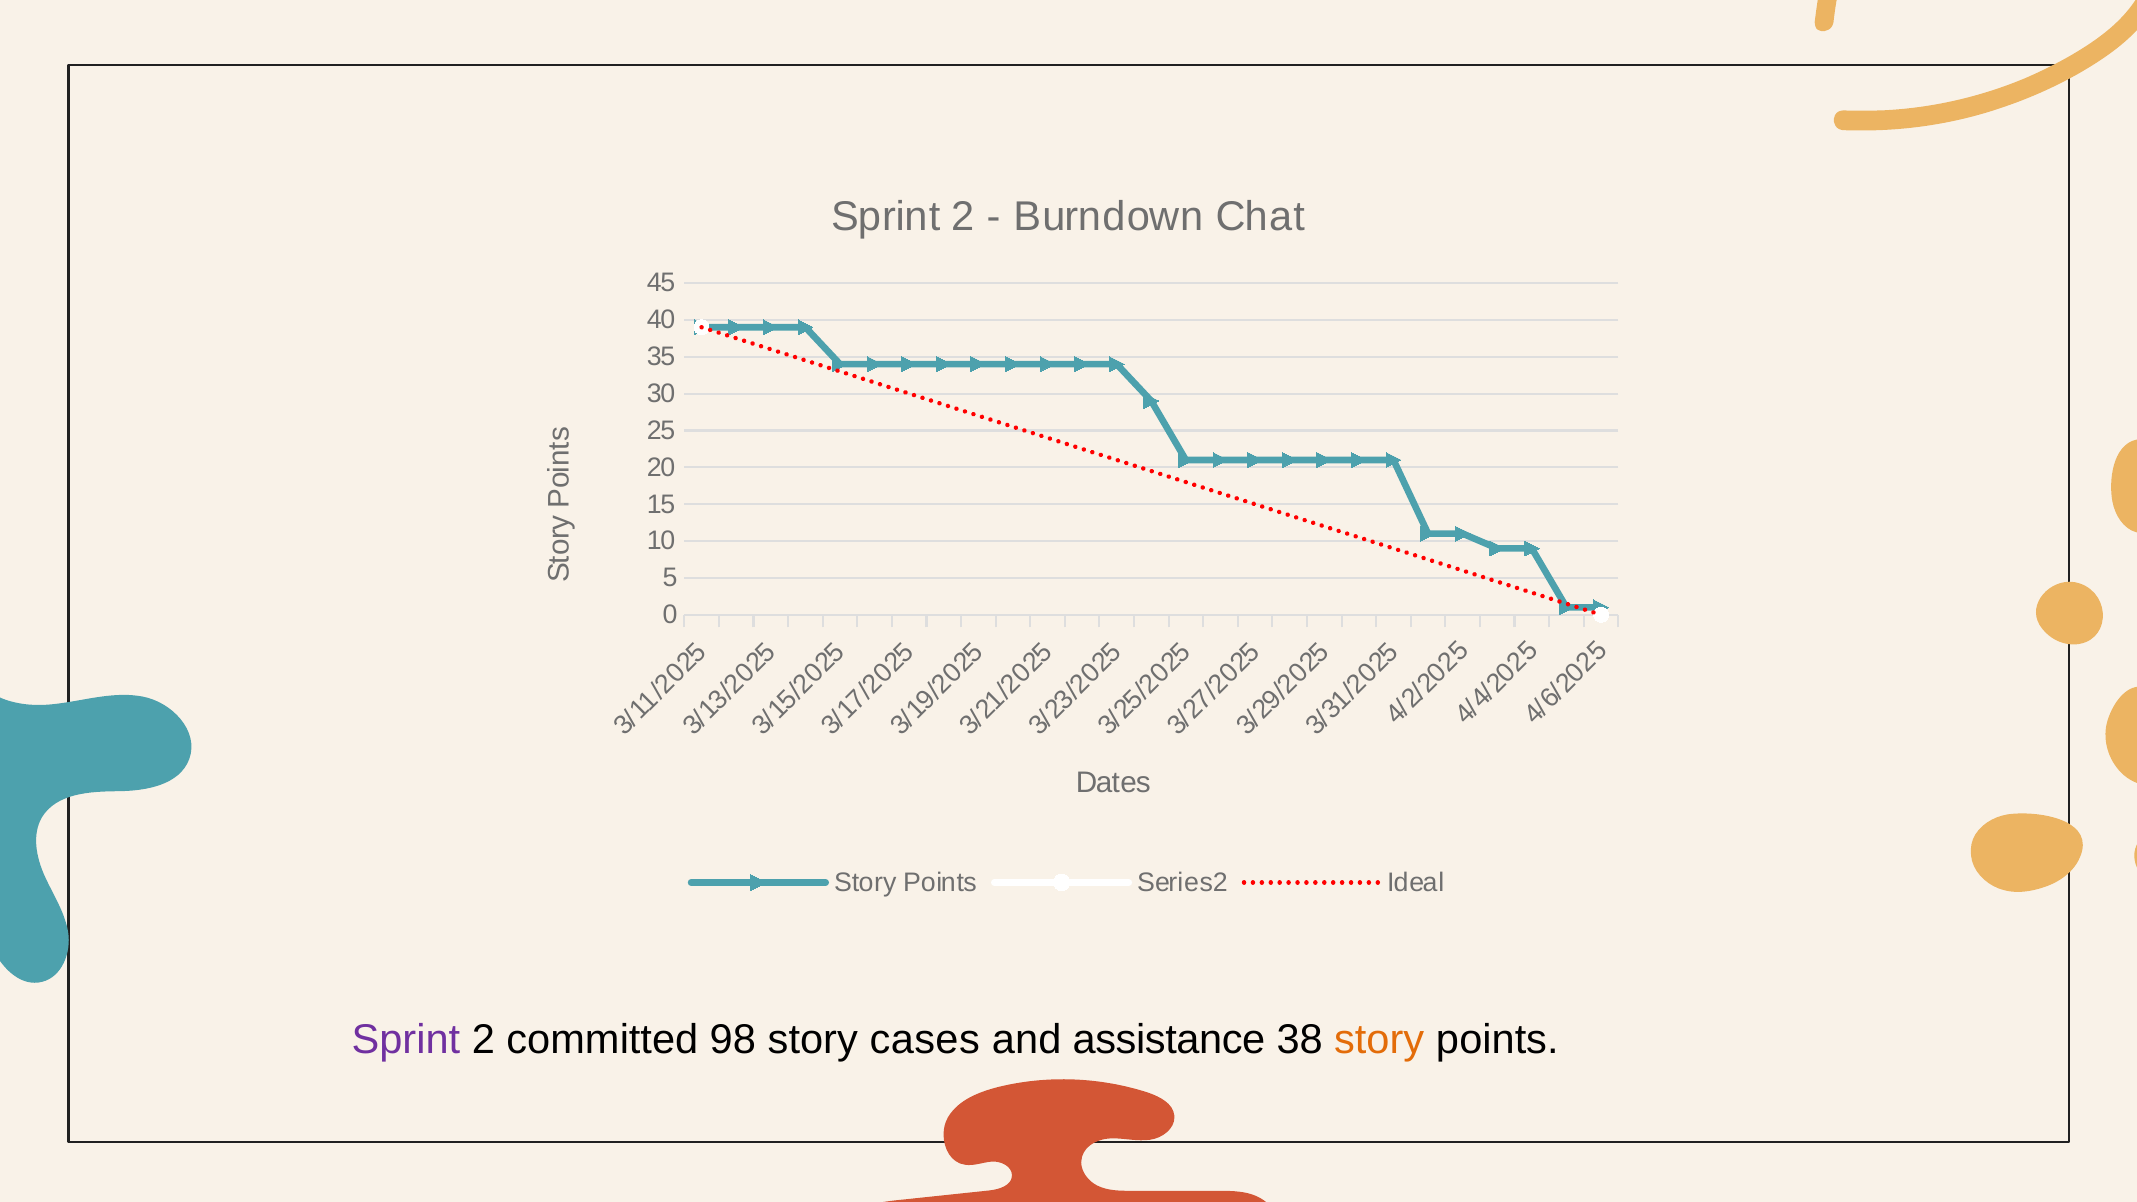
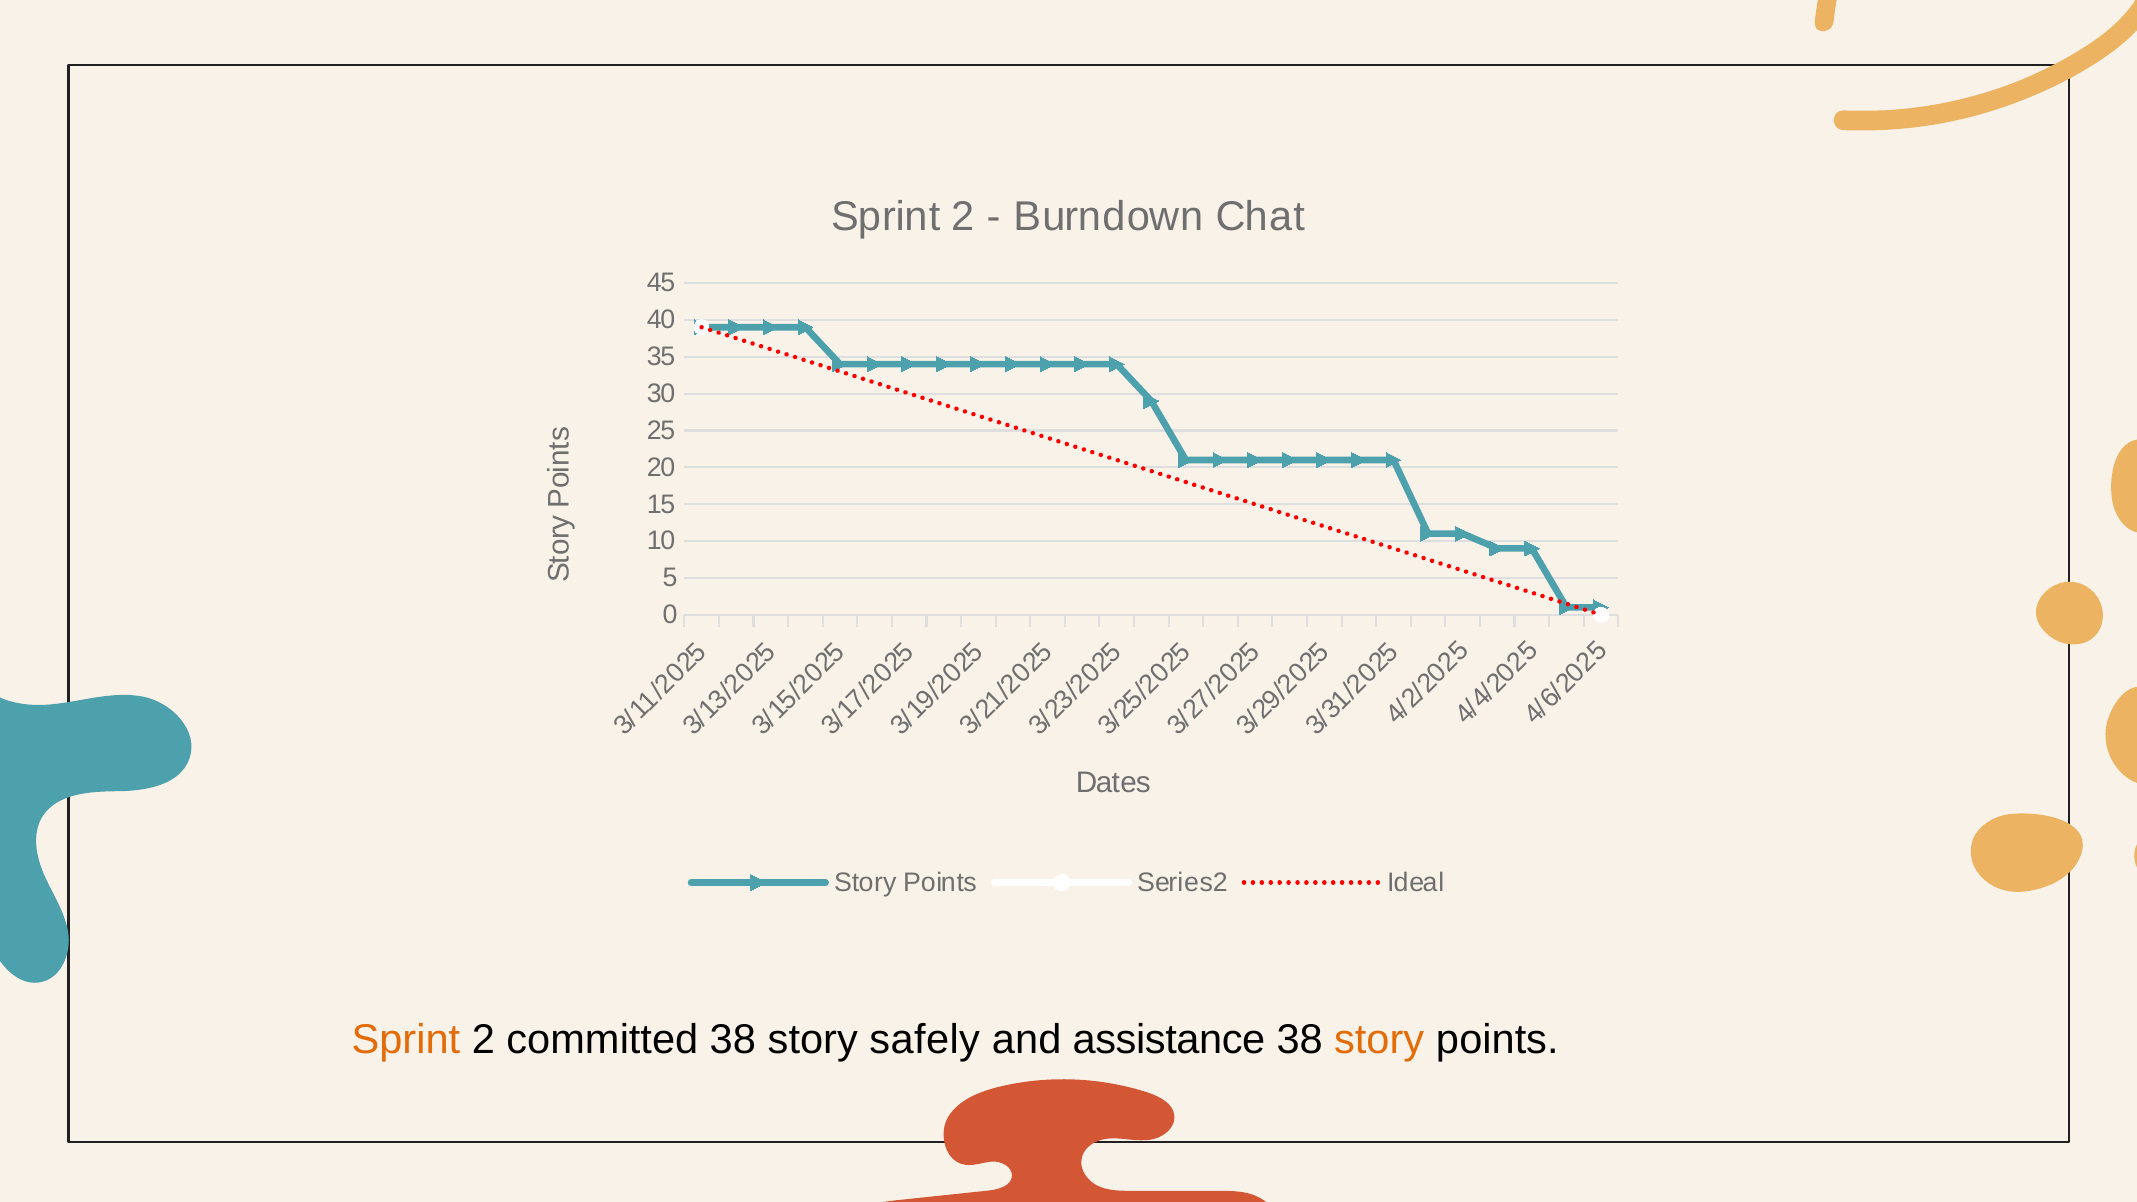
Sprint at (406, 1040) colour: purple -> orange
committed 98: 98 -> 38
cases: cases -> safely
